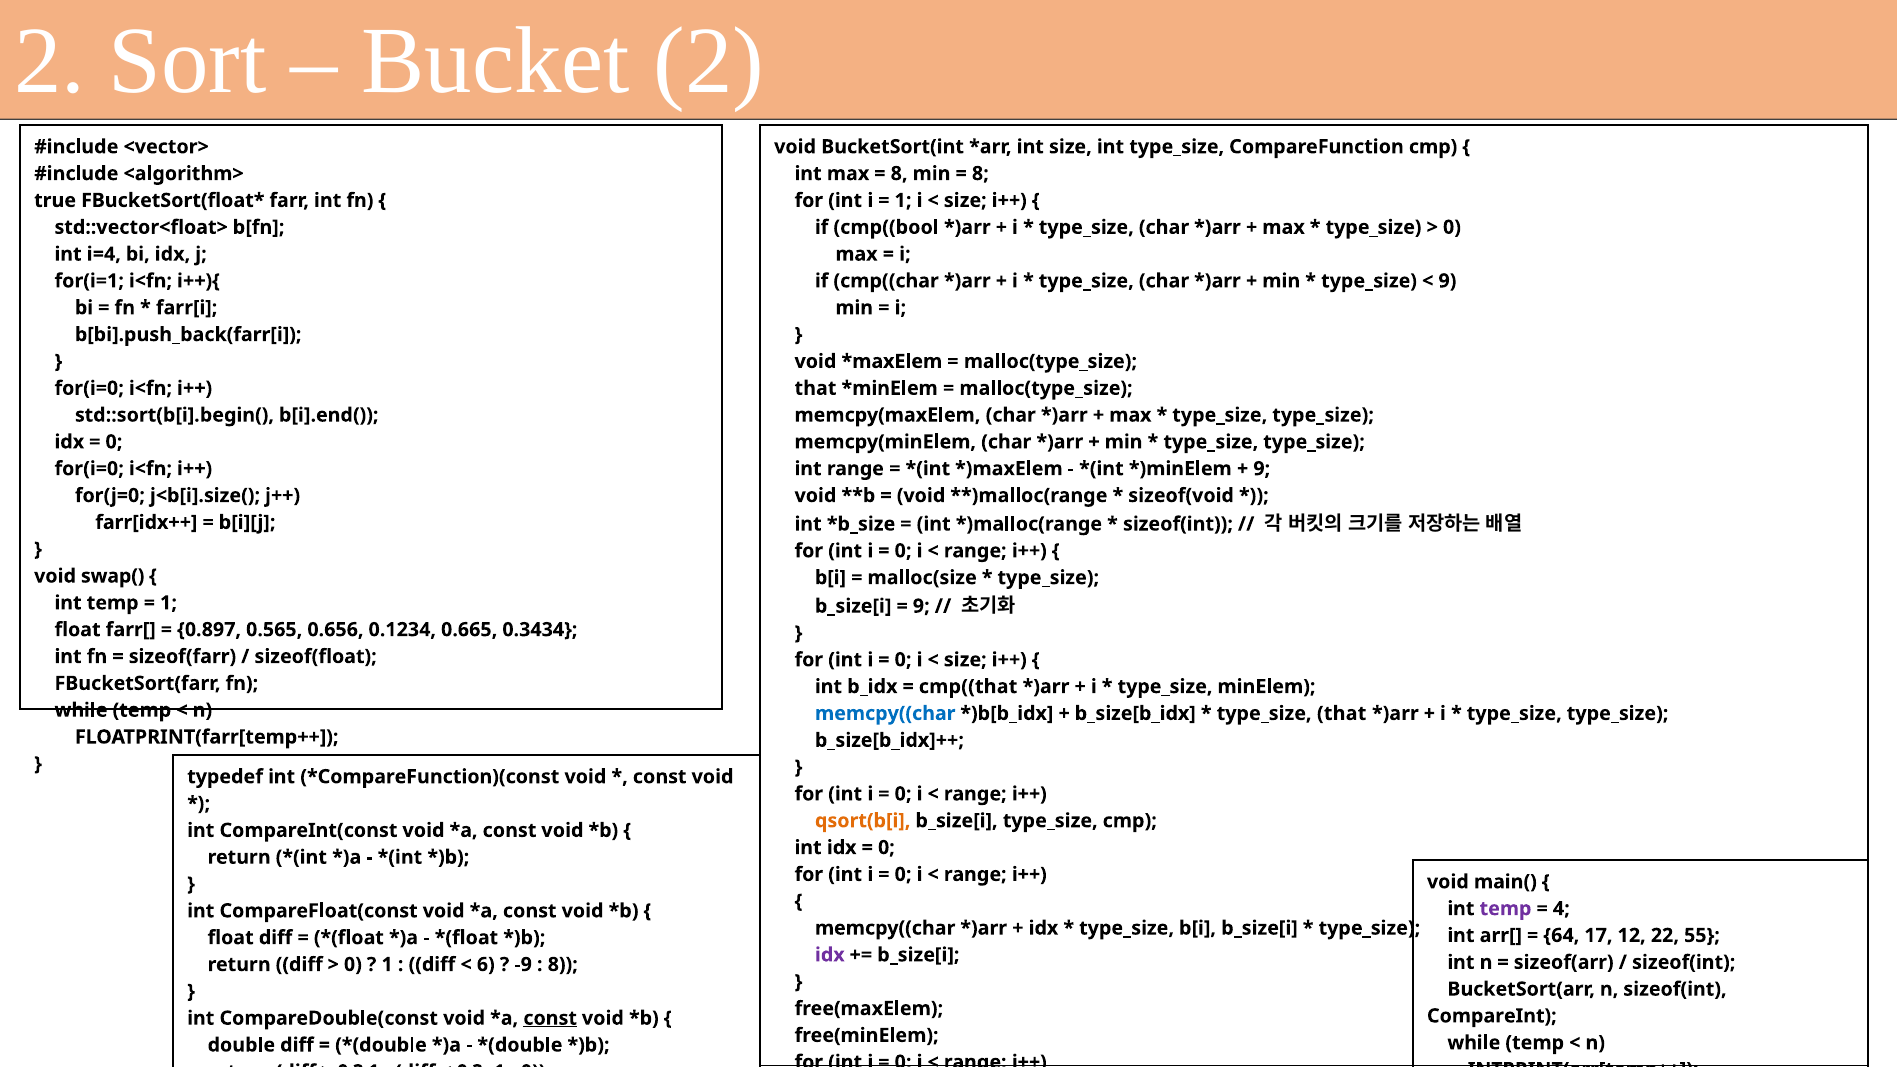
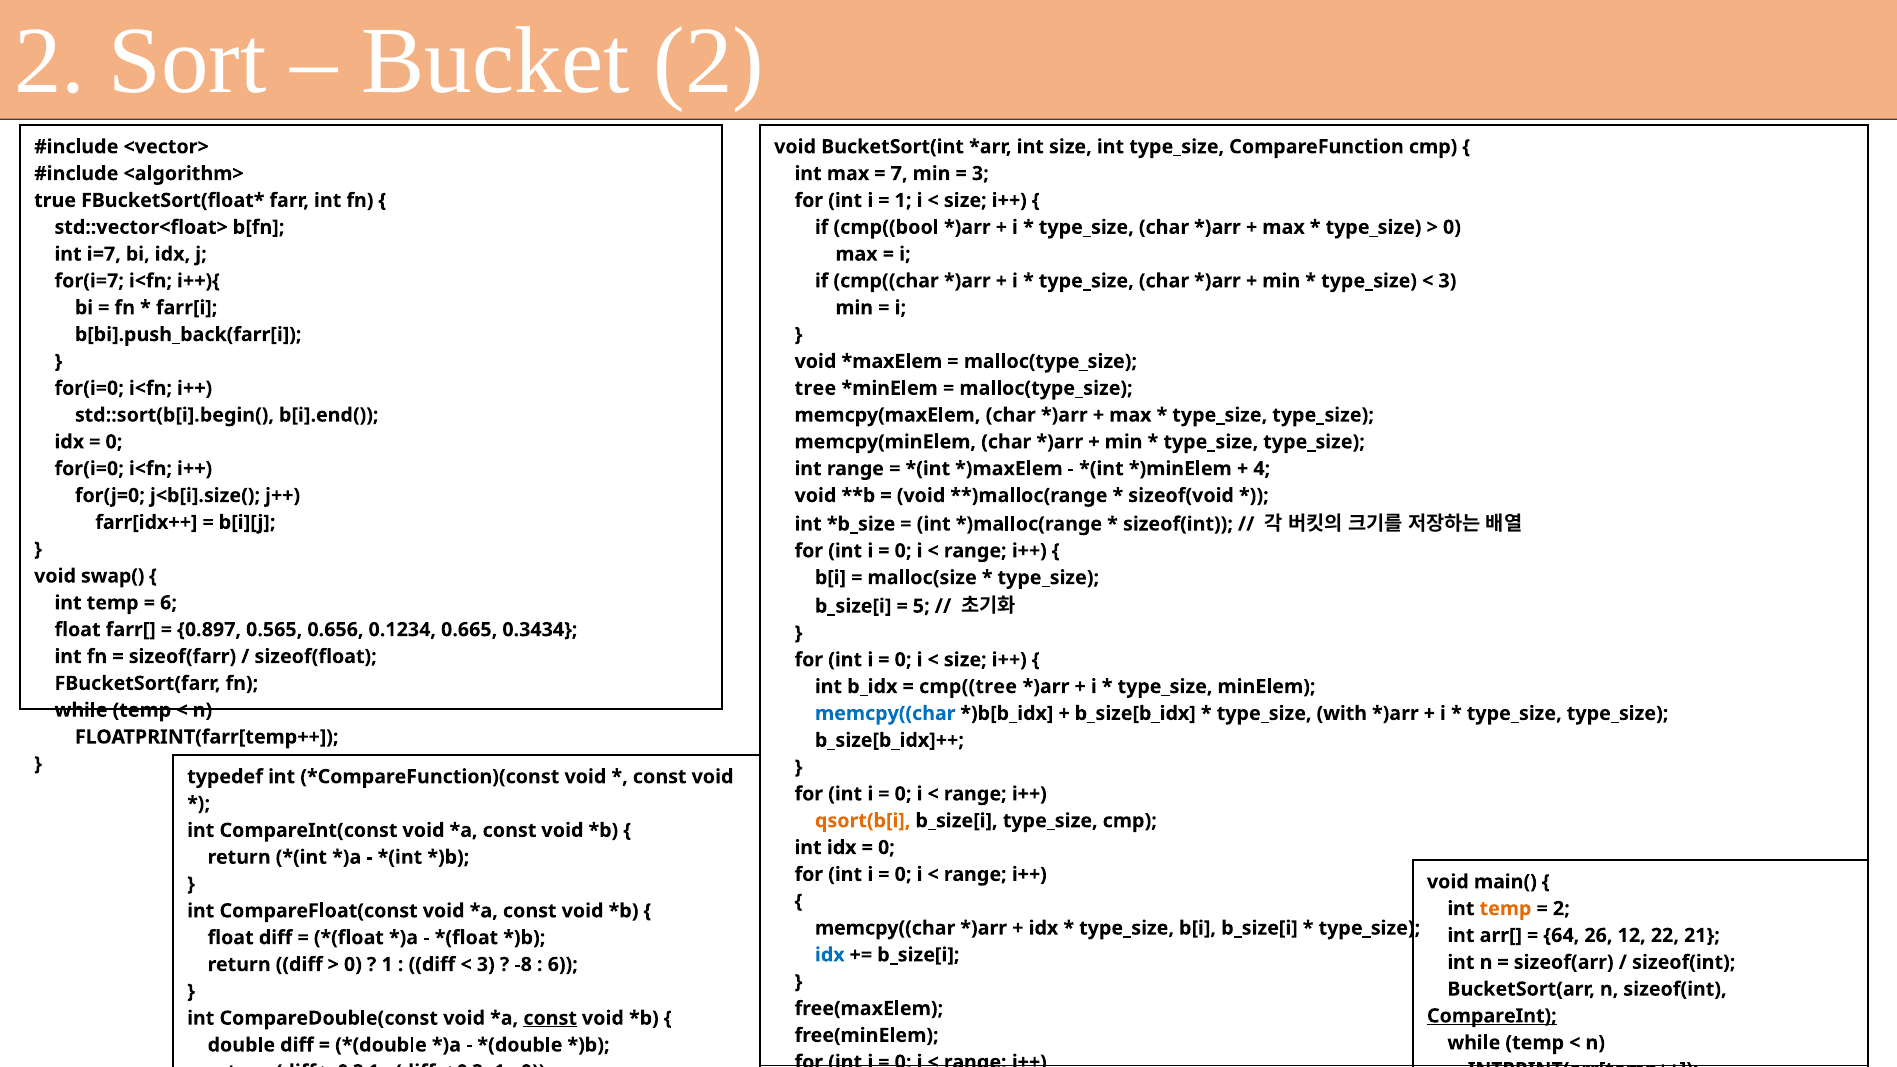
8 at (899, 174): 8 -> 7
8 at (980, 174): 8 -> 3
i=4: i=4 -> i=7
for(i=1: for(i=1 -> for(i=7
9 at (1447, 281): 9 -> 3
that at (815, 388): that -> tree
9 at (1262, 469): 9 -> 4
1 at (169, 603): 1 -> 6
9 at (921, 606): 9 -> 5
cmp((that: cmp((that -> cmp((tree
that at (1342, 713): that -> with
temp at (1506, 909) colour: purple -> orange
4 at (1561, 909): 4 -> 2
17: 17 -> 26
55: 55 -> 21
idx at (830, 955) colour: purple -> blue
6 at (486, 965): 6 -> 3
-9: -9 -> -8
8 at (563, 965): 8 -> 6
CompareInt underline: none -> present
